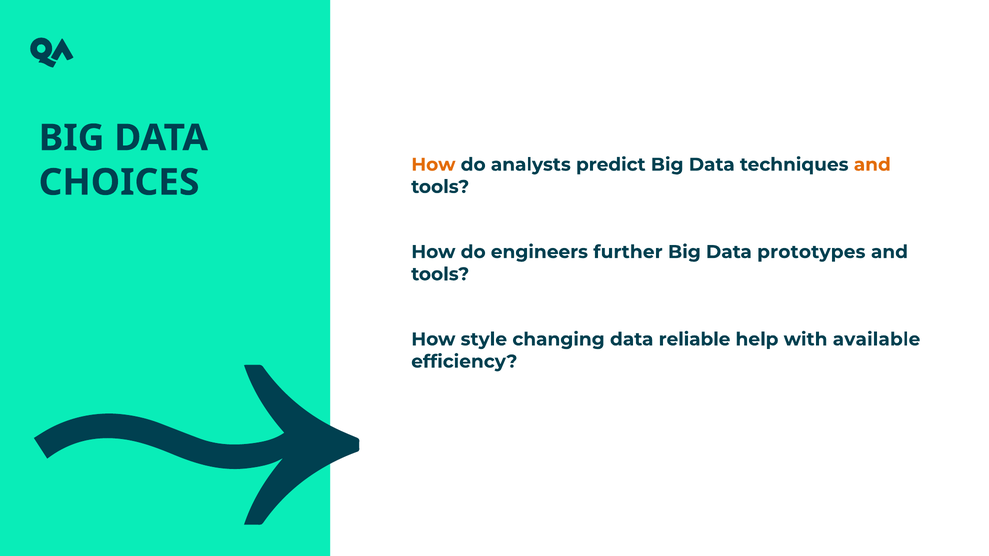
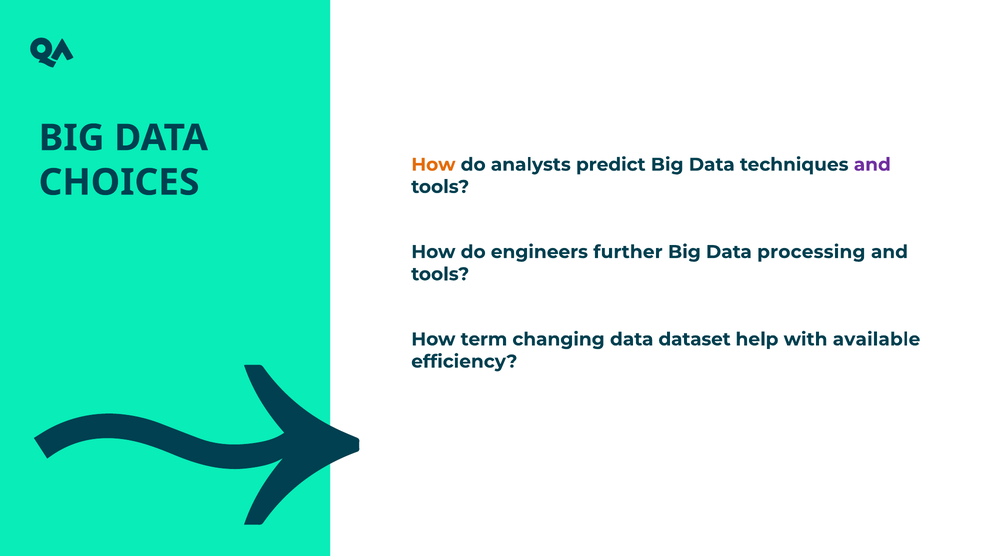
and at (872, 165) colour: orange -> purple
prototypes: prototypes -> processing
style: style -> term
reliable: reliable -> dataset
